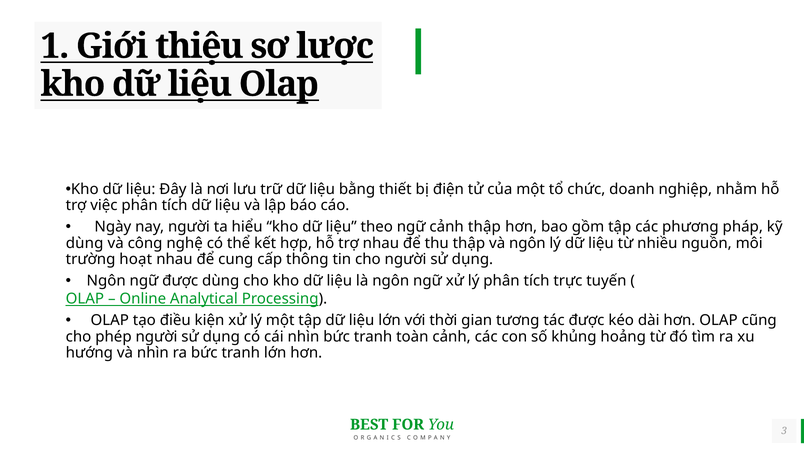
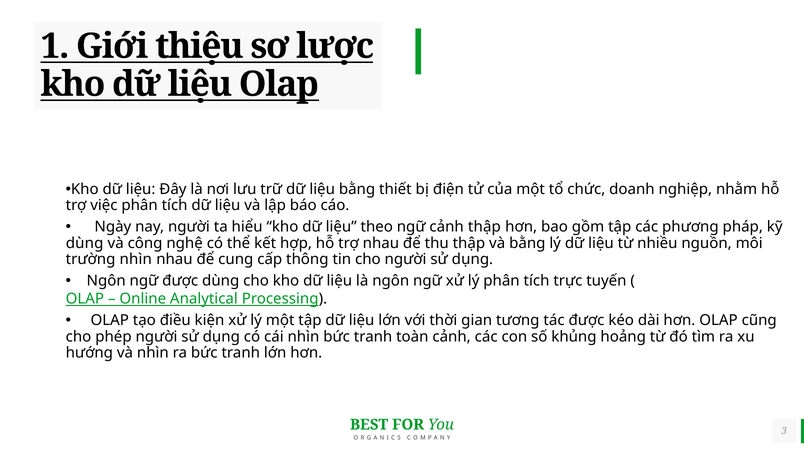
và ngôn: ngôn -> bằng
trường hoạt: hoạt -> nhìn
